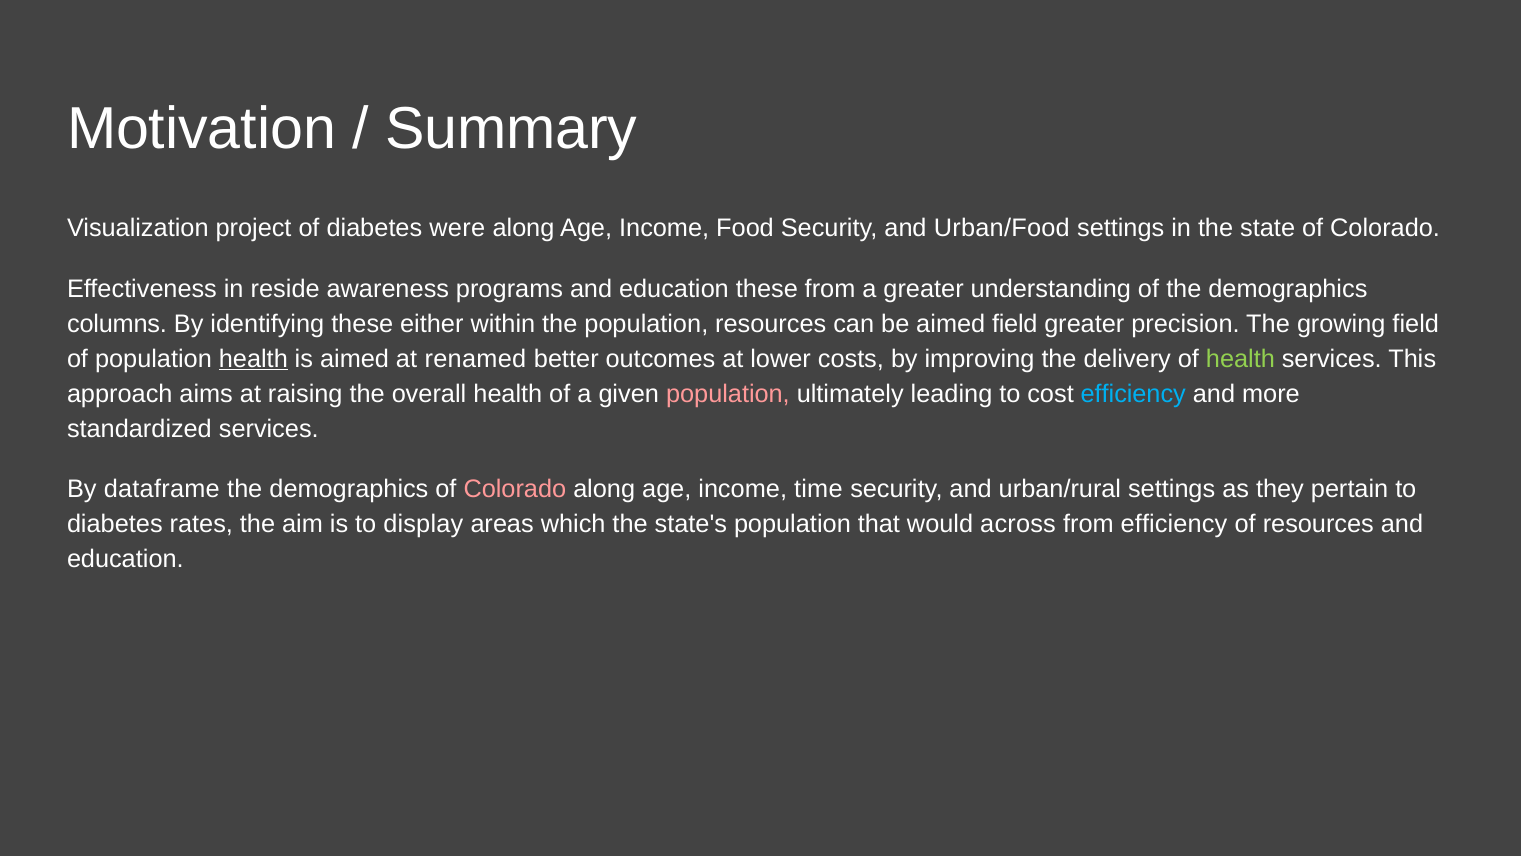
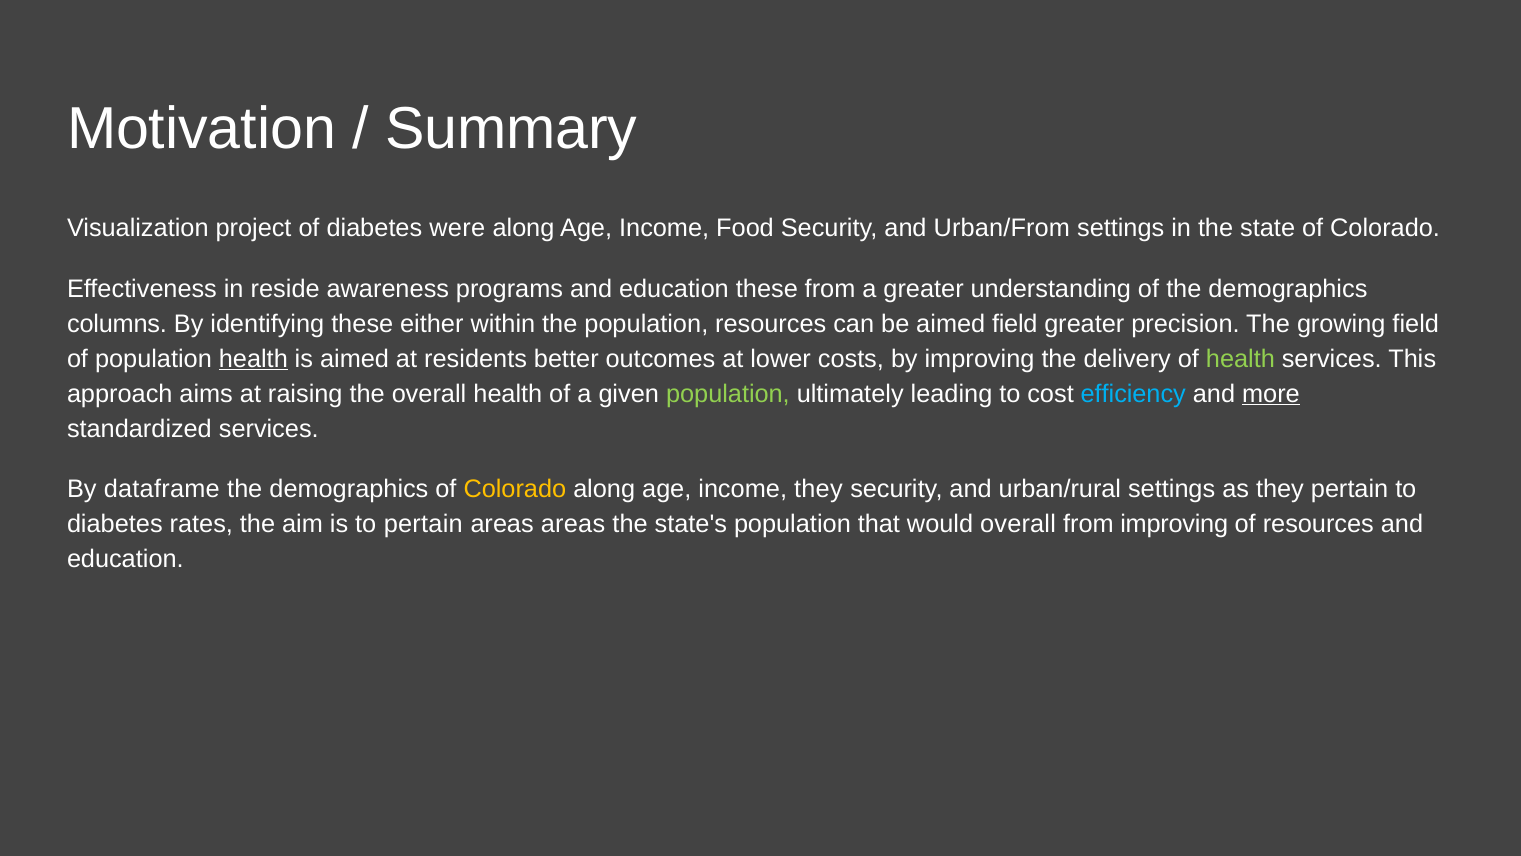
Urban/Food: Urban/Food -> Urban/From
renamed: renamed -> residents
population at (728, 394) colour: pink -> light green
more underline: none -> present
Colorado at (515, 489) colour: pink -> yellow
income time: time -> they
to display: display -> pertain
areas which: which -> areas
would across: across -> overall
from efficiency: efficiency -> improving
